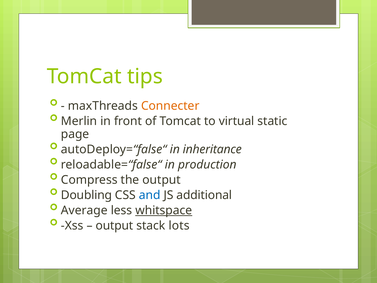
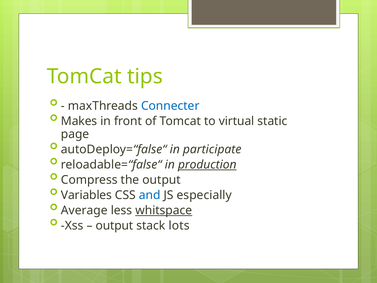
Connecter colour: orange -> blue
Merlin: Merlin -> Makes
inheritance: inheritance -> participate
production underline: none -> present
Doubling: Doubling -> Variables
additional: additional -> especially
